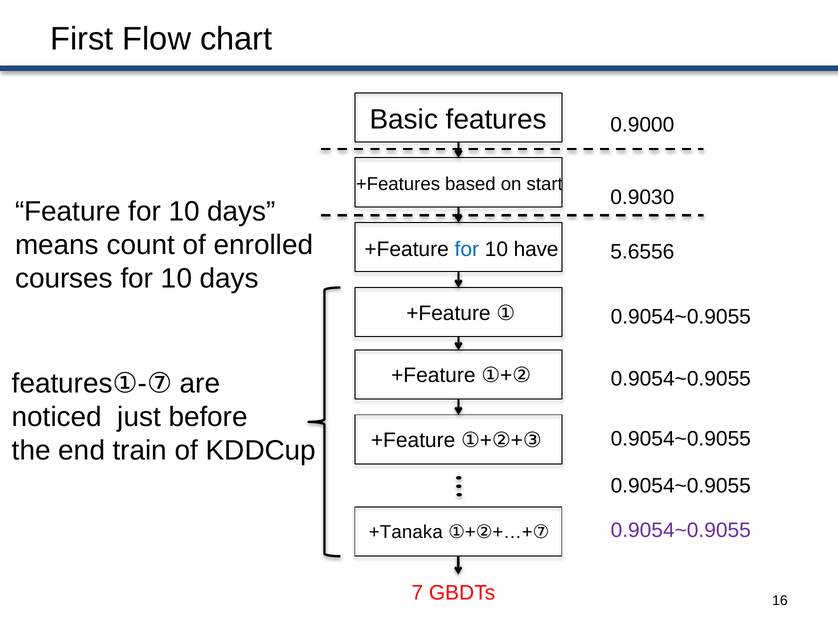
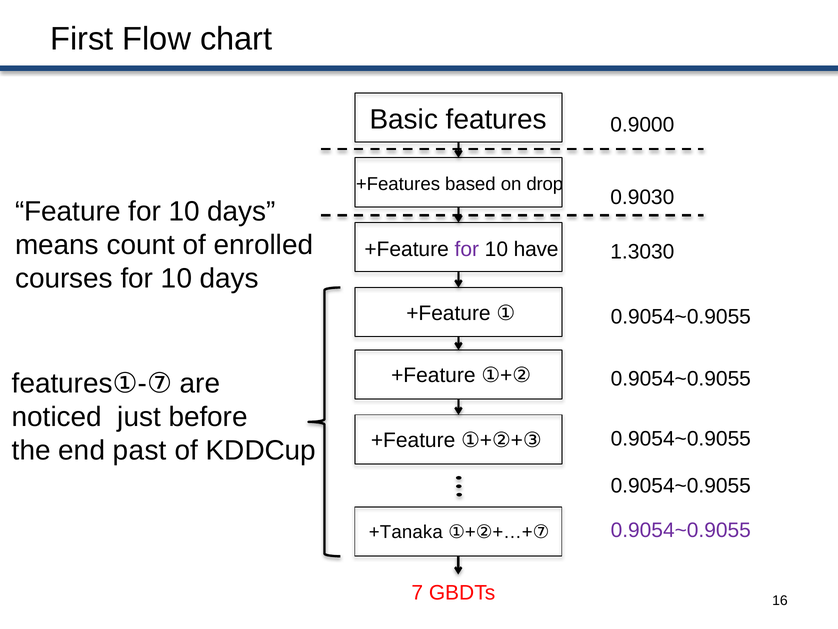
start: start -> drop
for at (467, 249) colour: blue -> purple
5.6556: 5.6556 -> 1.3030
train: train -> past
